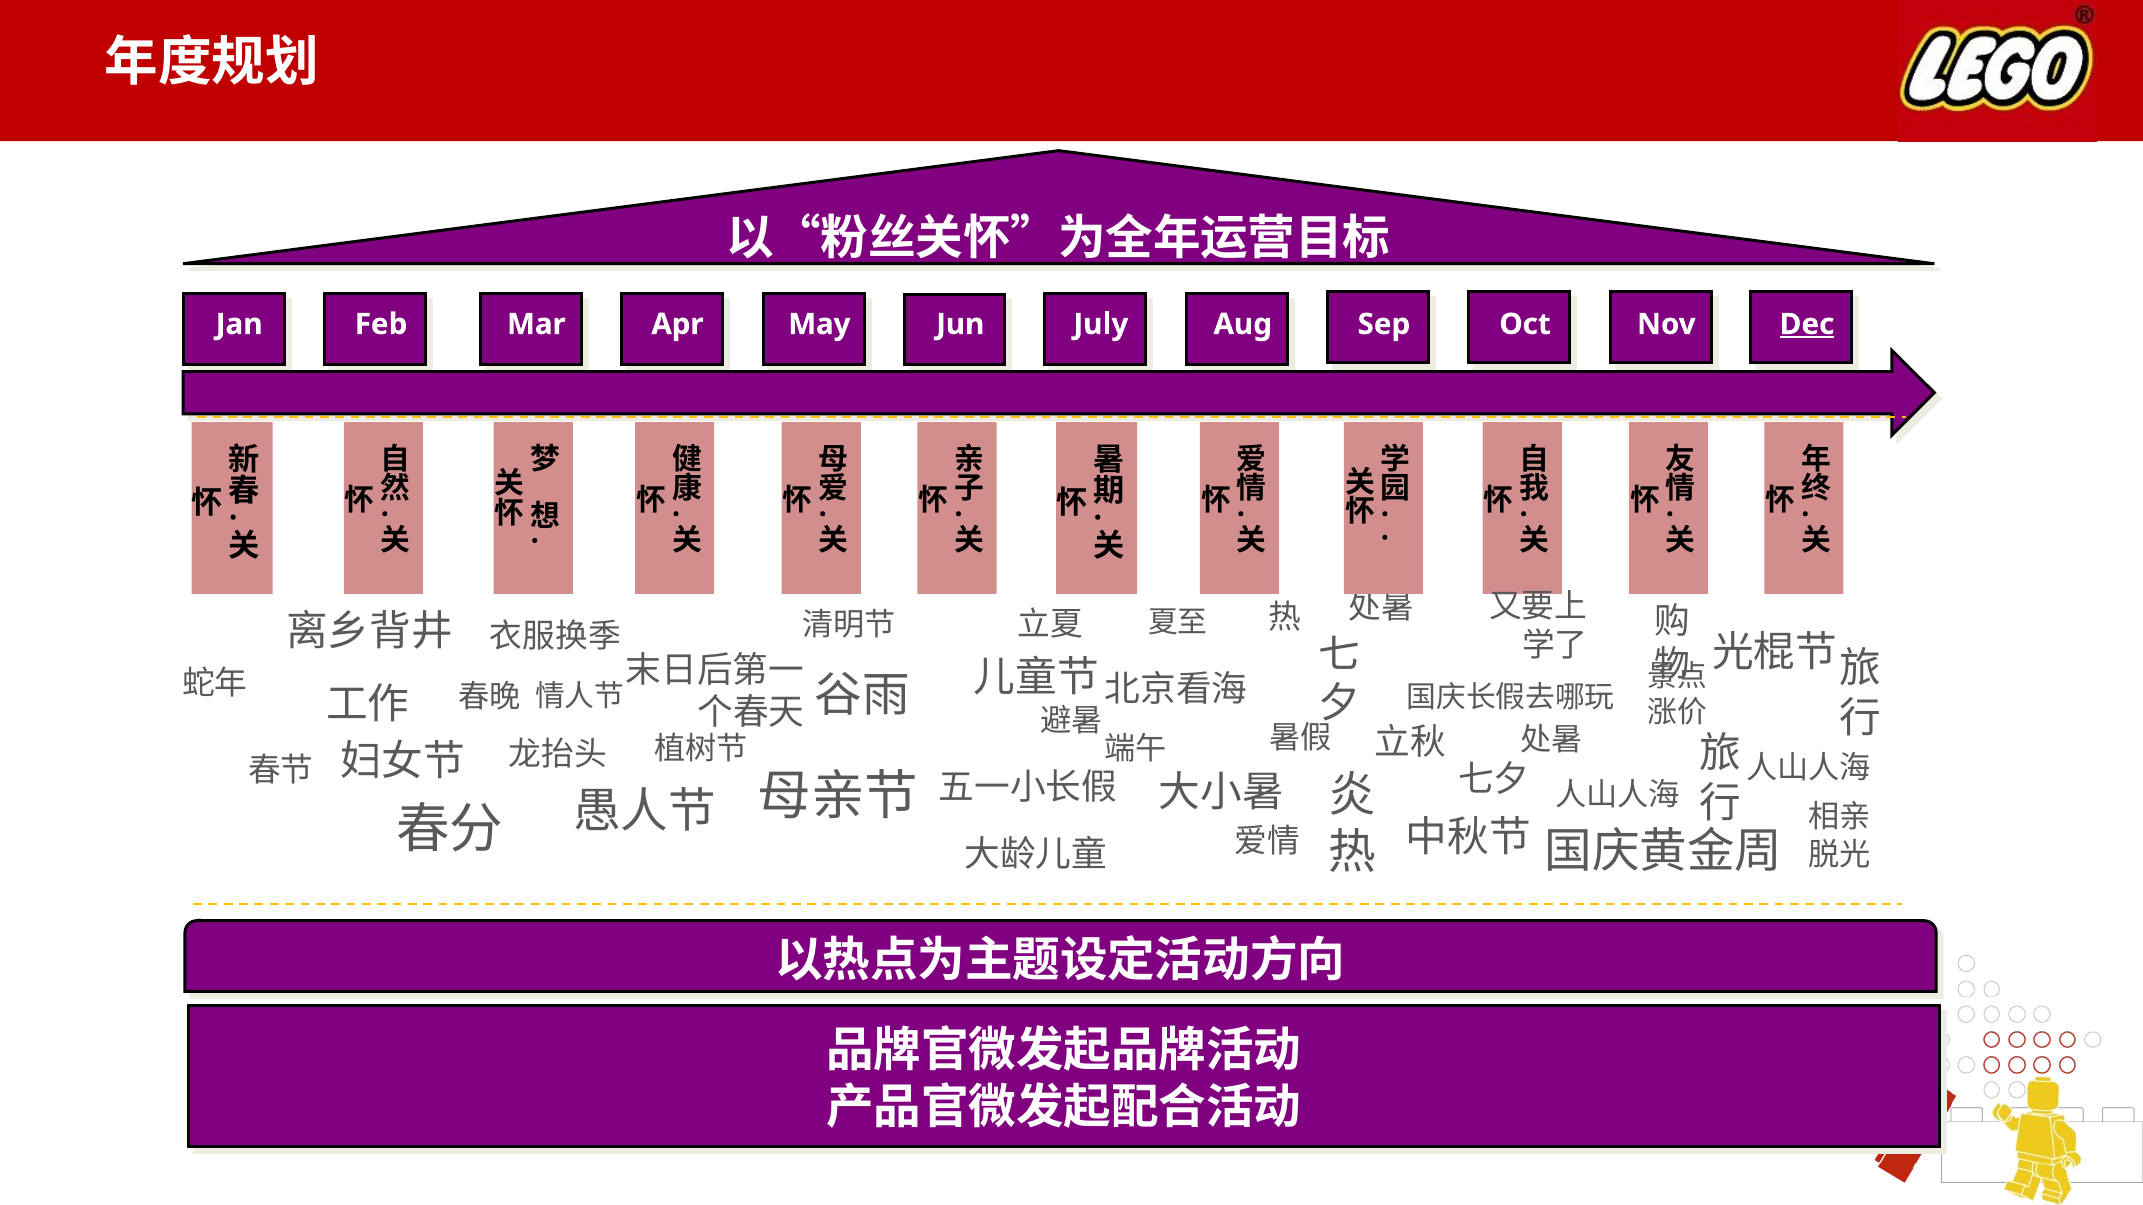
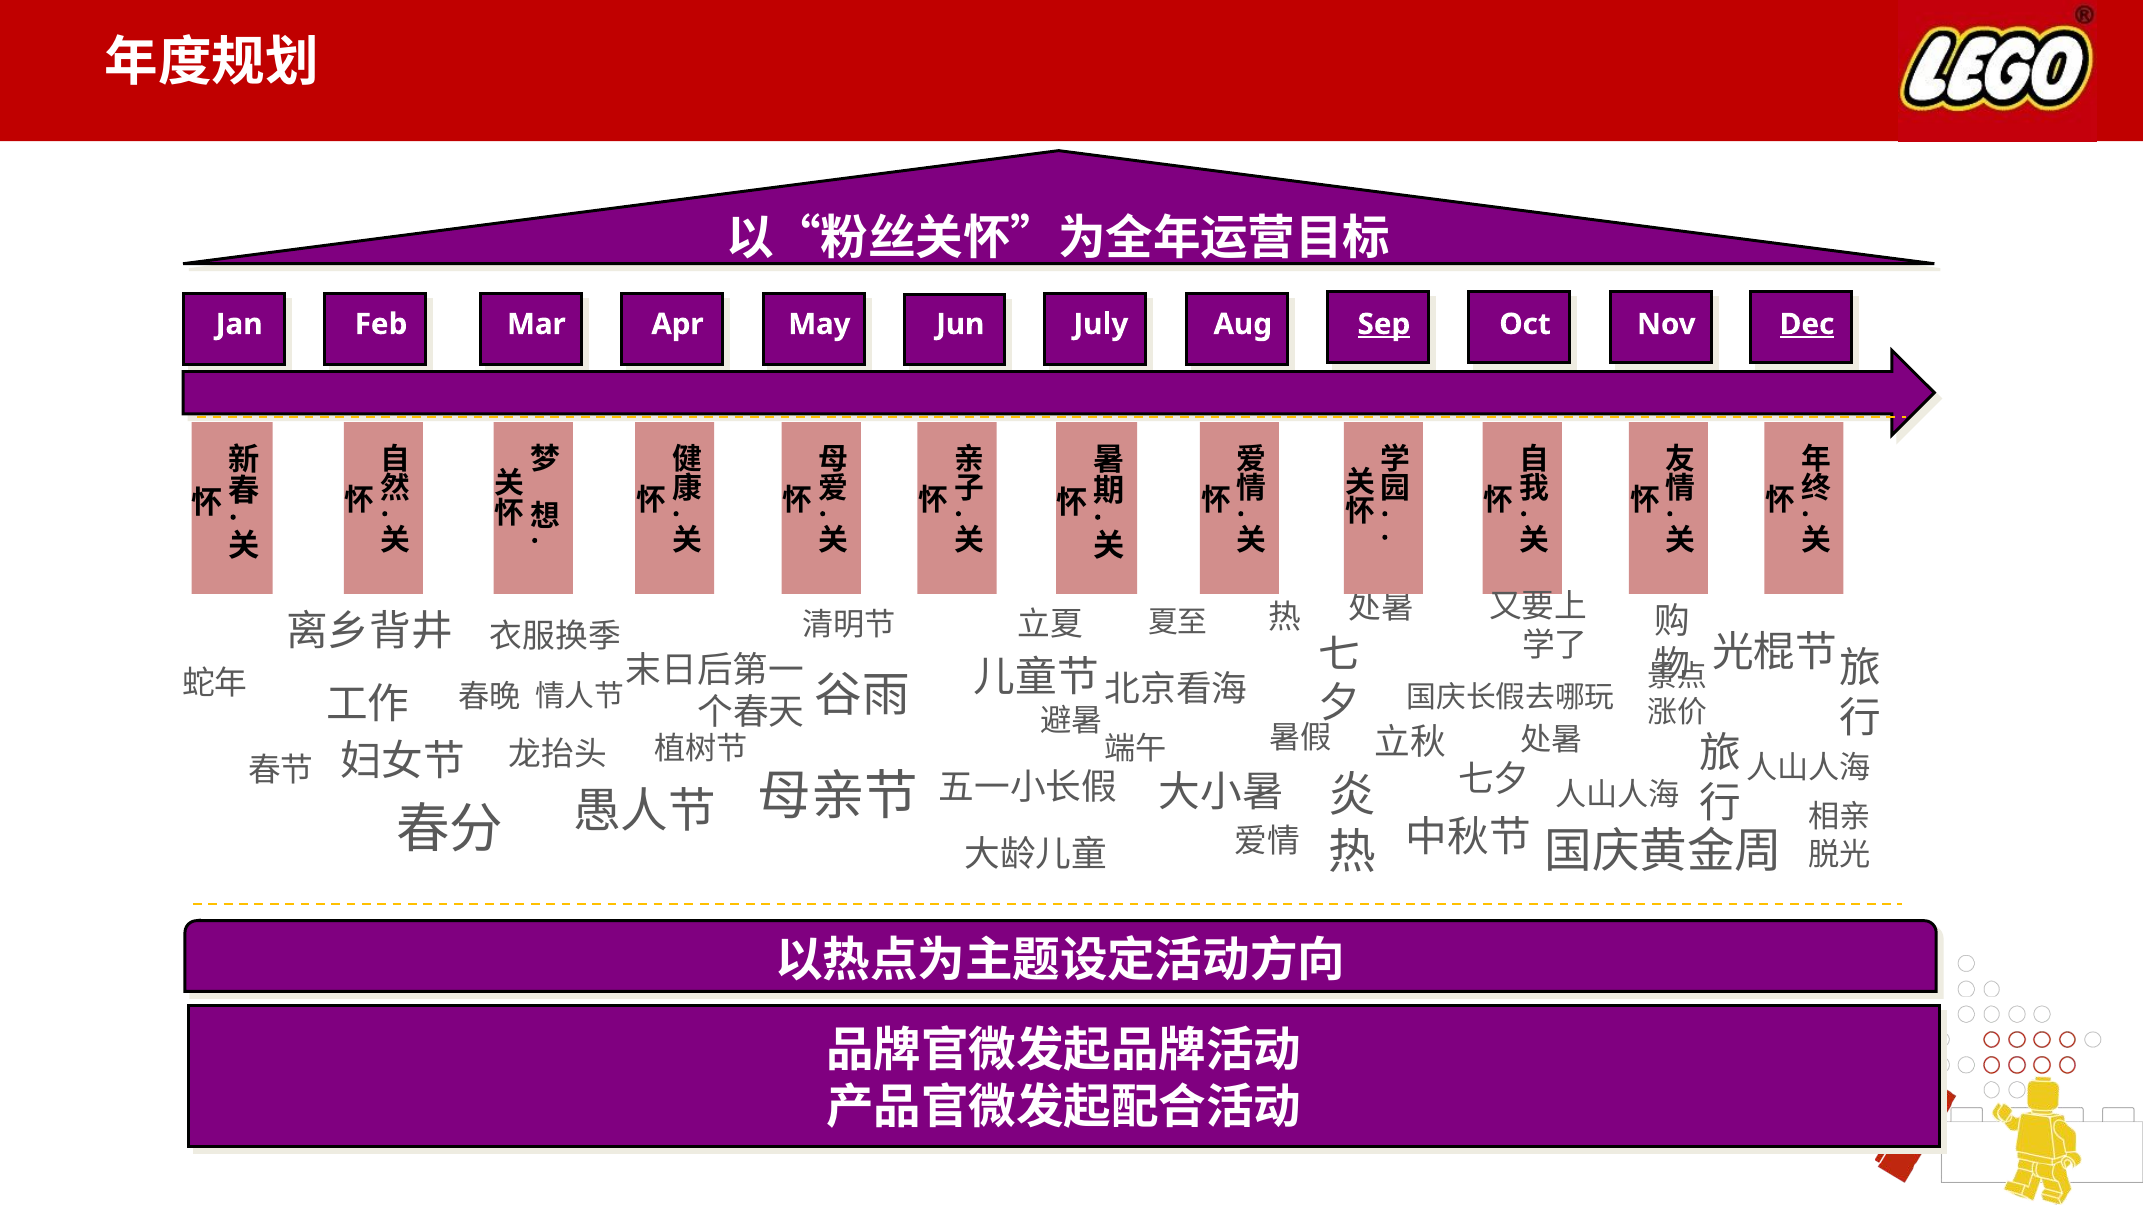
Sep underline: none -> present
